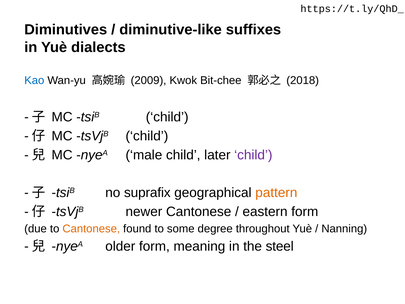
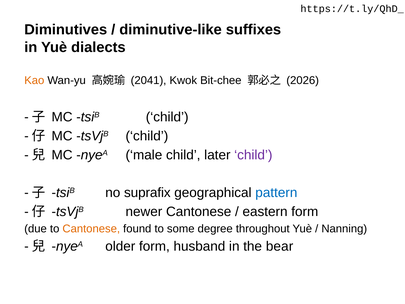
Kao colour: blue -> orange
2009: 2009 -> 2041
2018: 2018 -> 2026
pattern colour: orange -> blue
meaning: meaning -> husband
steel: steel -> bear
